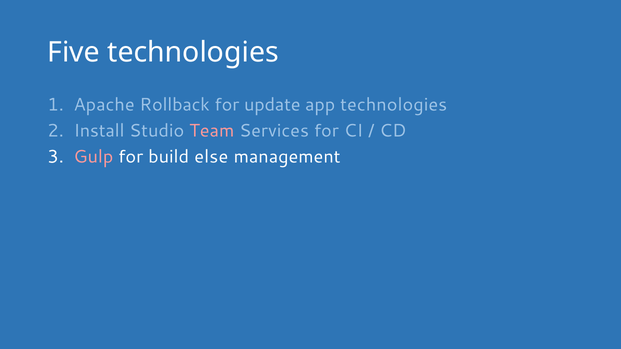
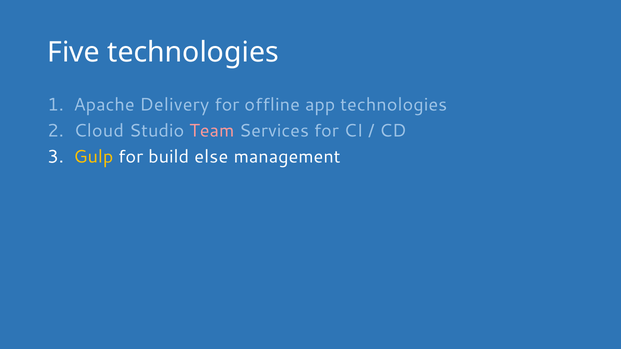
Rollback: Rollback -> Delivery
update: update -> offline
Install: Install -> Cloud
Gulp colour: pink -> yellow
